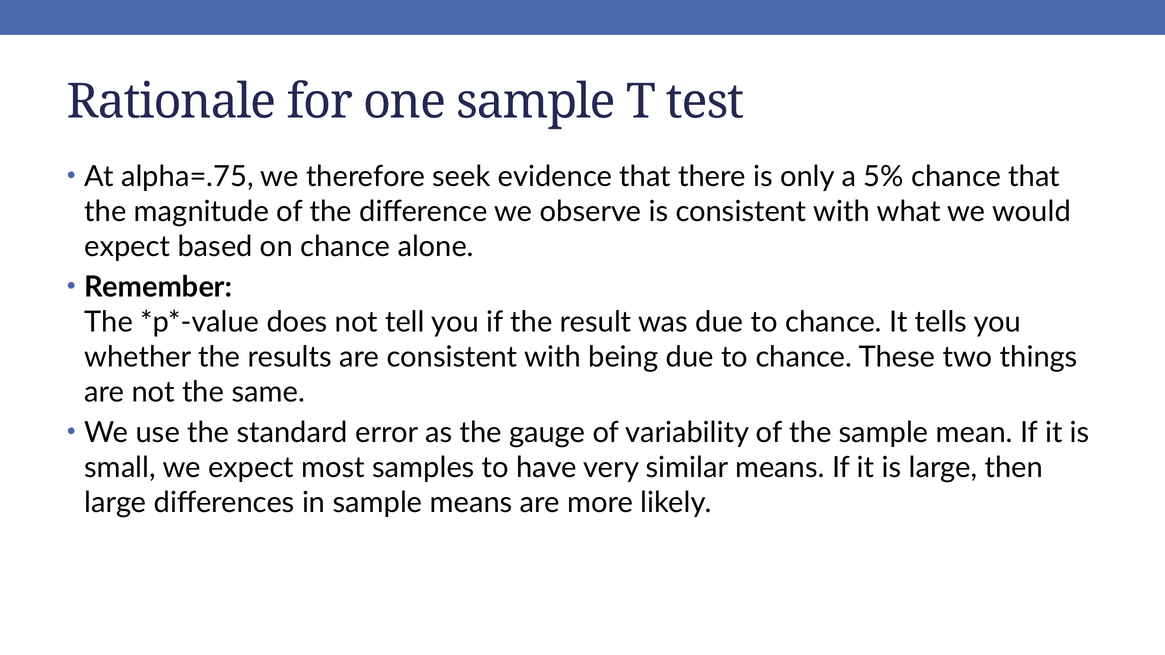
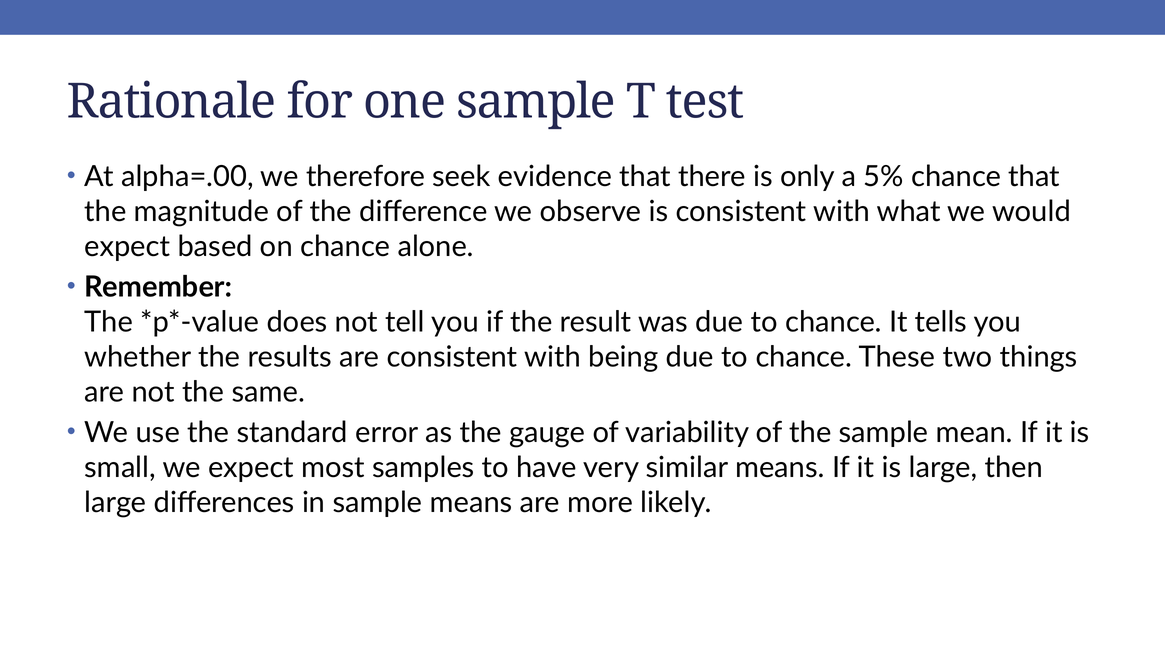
alpha=.75: alpha=.75 -> alpha=.00
